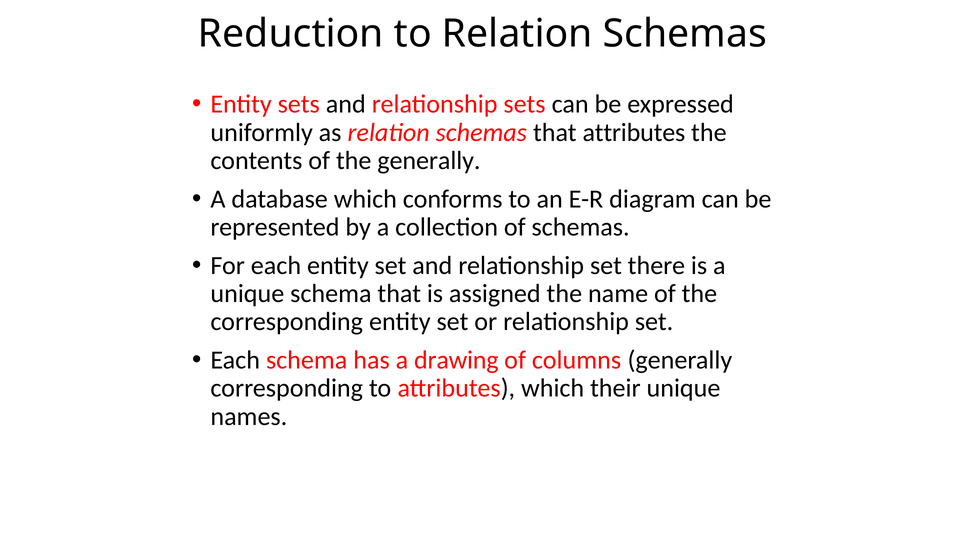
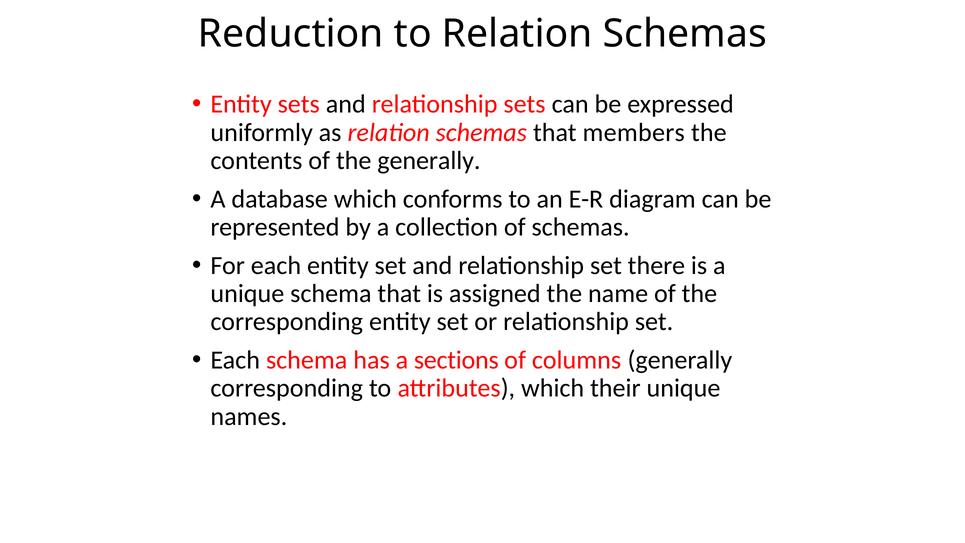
that attributes: attributes -> members
drawing: drawing -> sections
